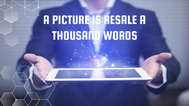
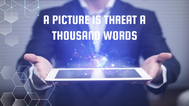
RESALE: RESALE -> THREAT
